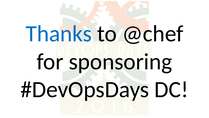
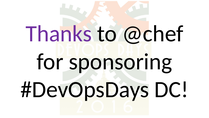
Thanks colour: blue -> purple
